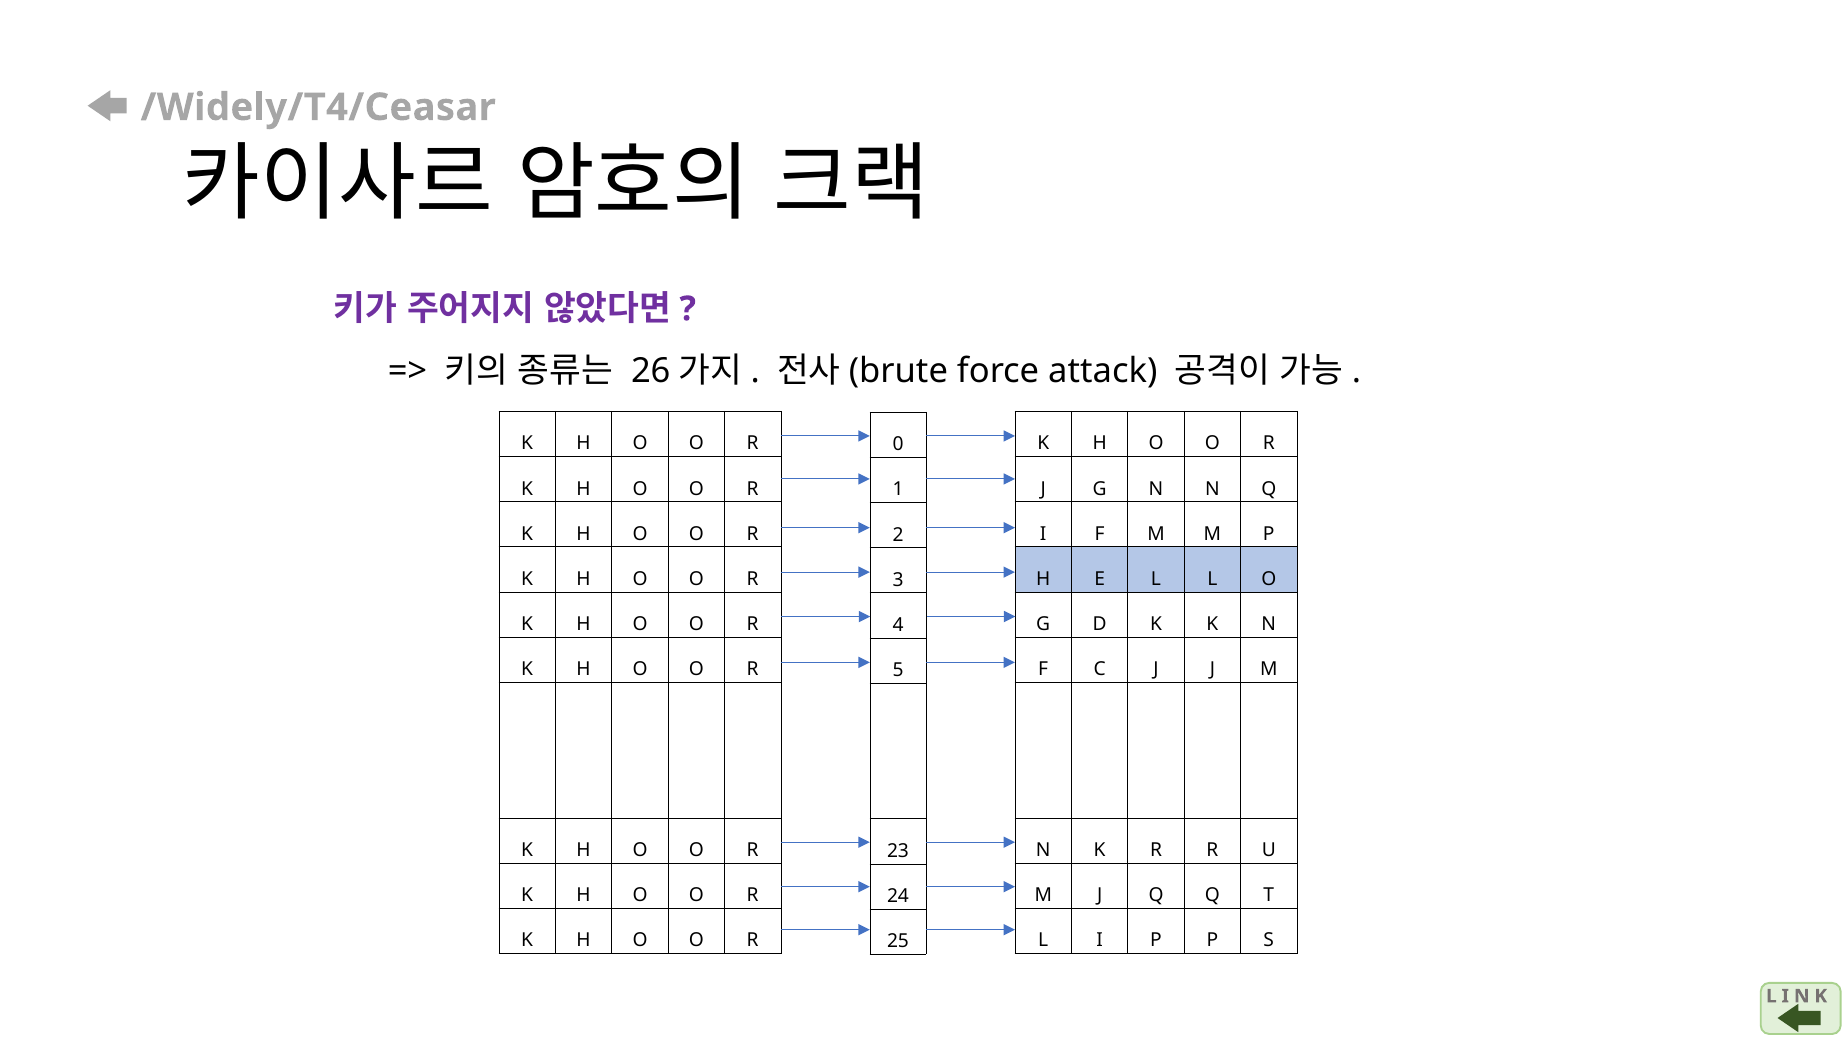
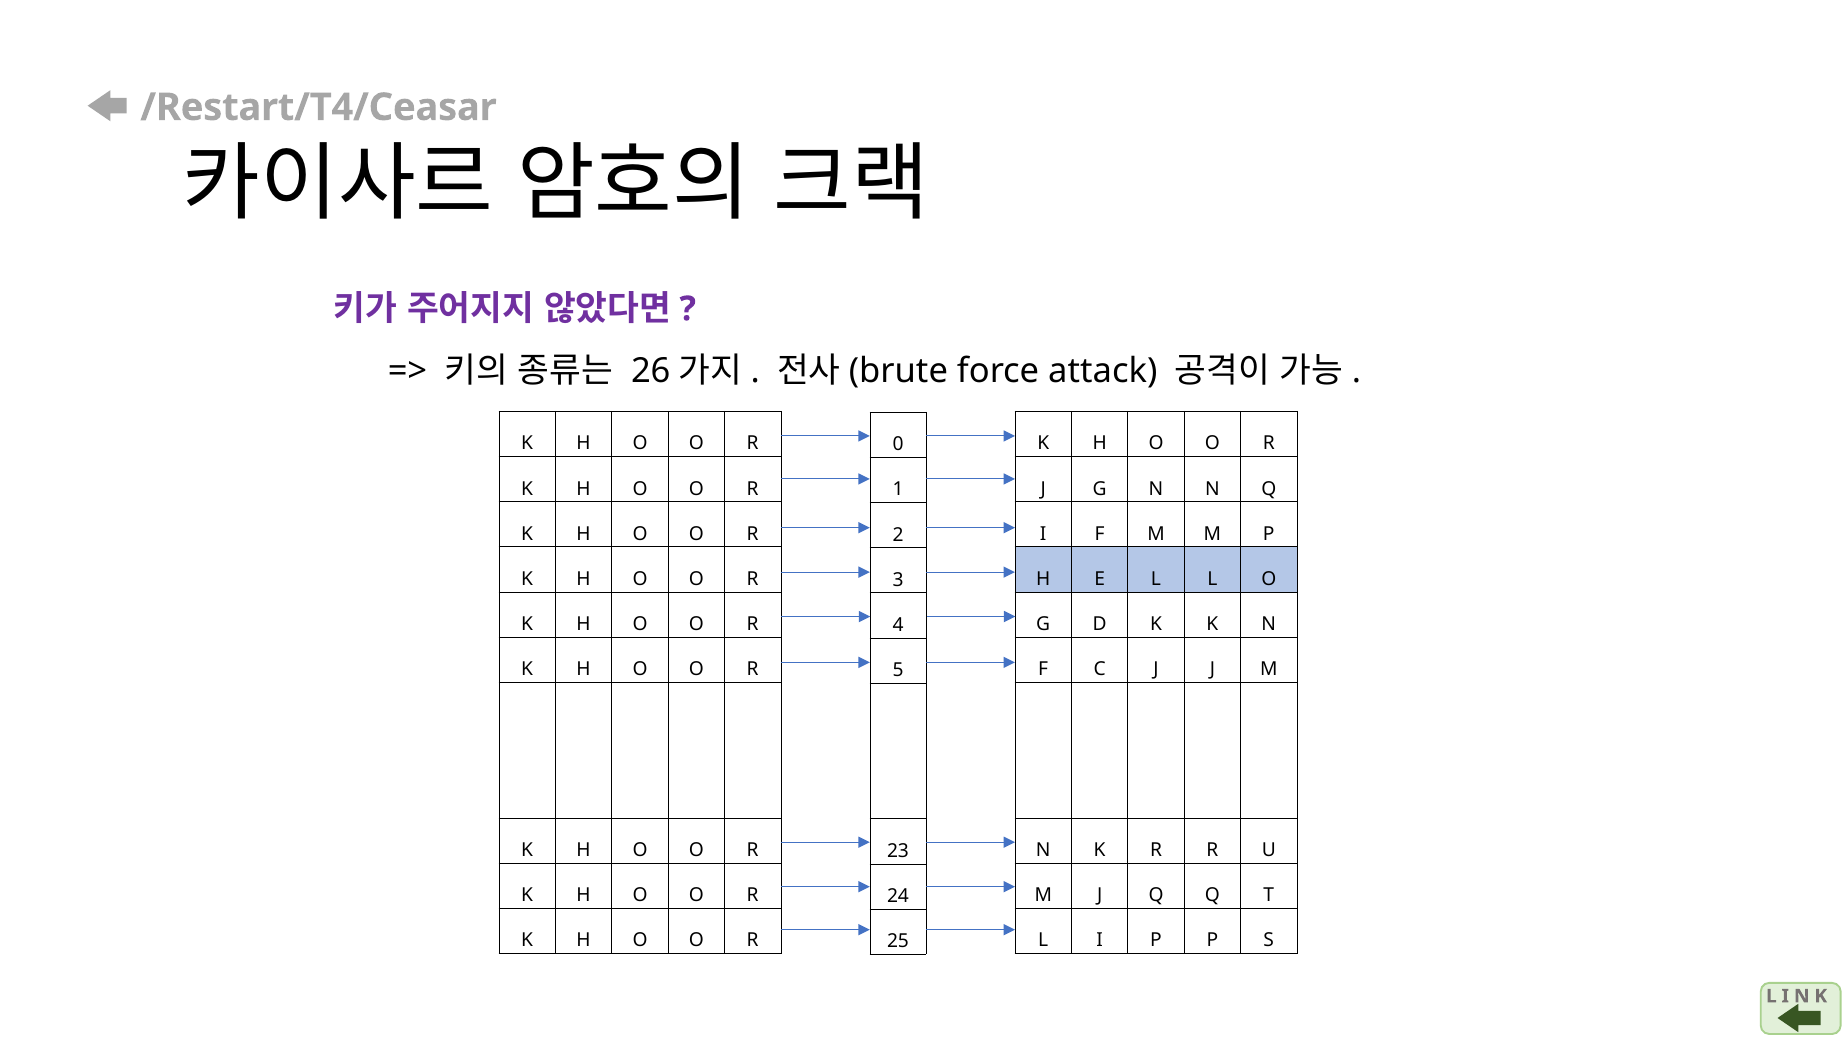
/Widely/T4/Ceasar: /Widely/T4/Ceasar -> /Restart/T4/Ceasar
